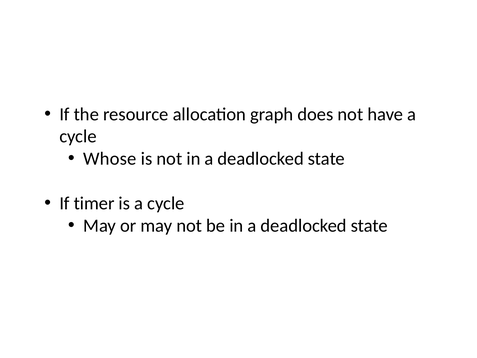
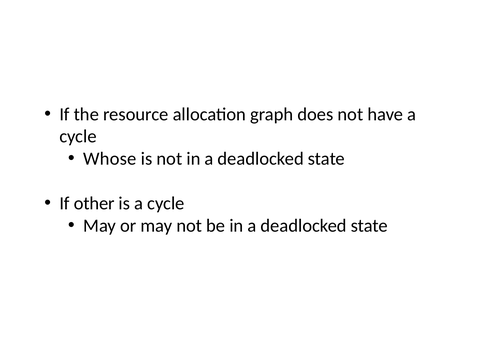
timer: timer -> other
